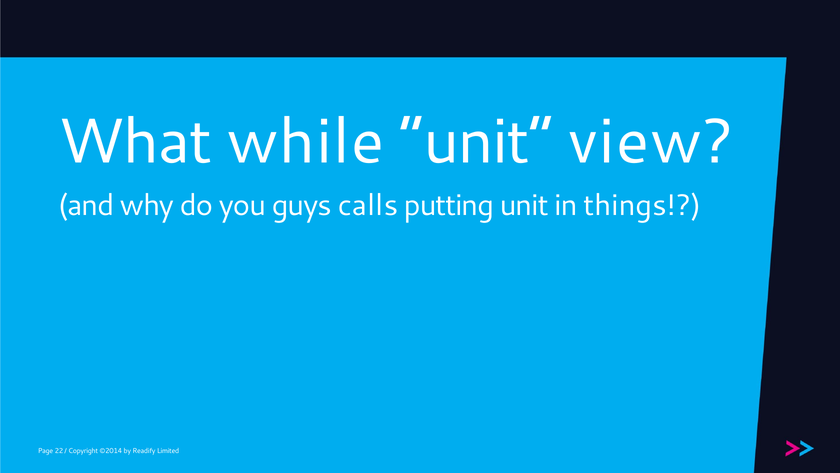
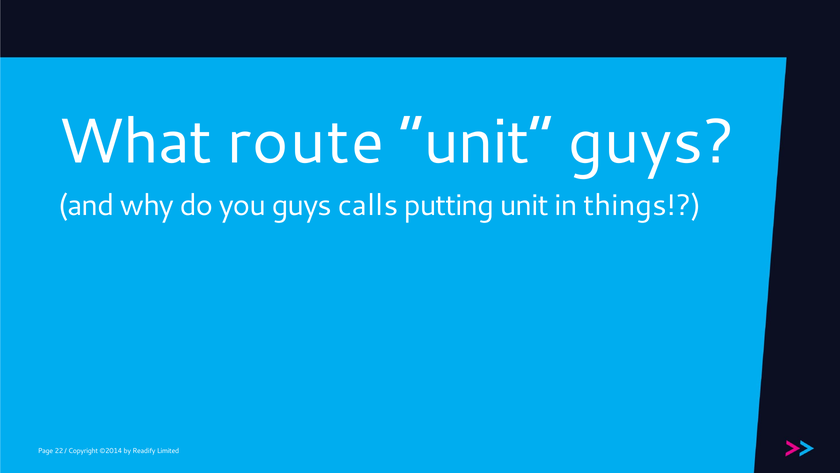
while: while -> route
unit view: view -> guys
